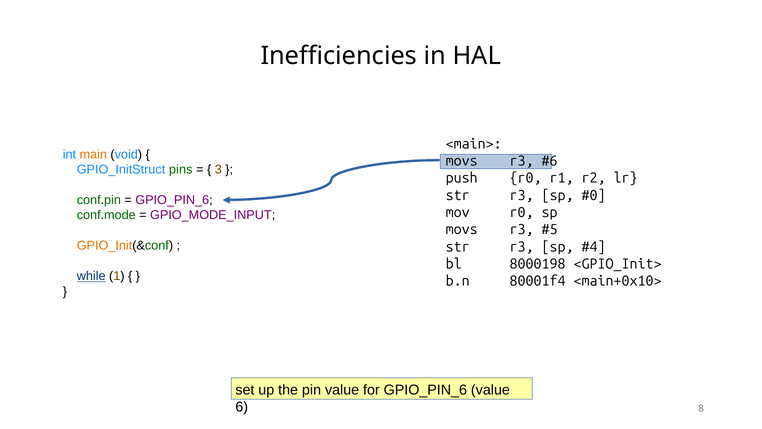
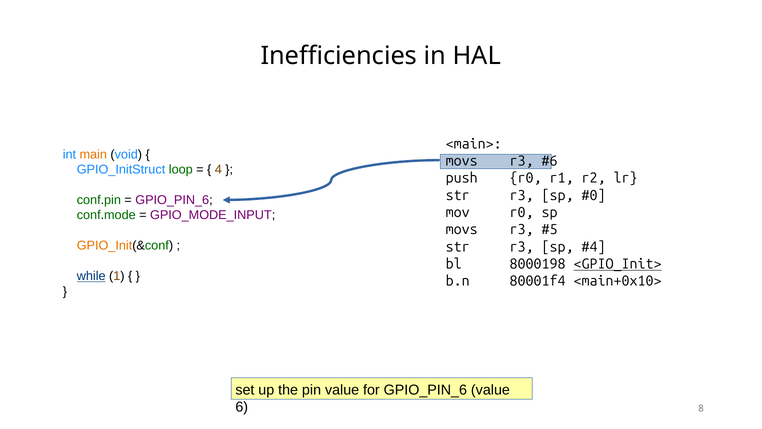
pins: pins -> loop
3: 3 -> 4
<GPIO_Init> underline: none -> present
